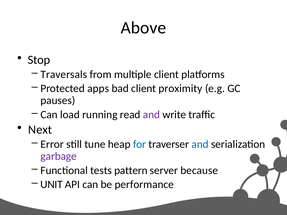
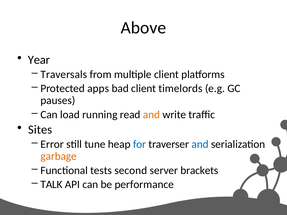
Stop: Stop -> Year
proximity: proximity -> timelords
and at (151, 115) colour: purple -> orange
Next: Next -> Sites
garbage colour: purple -> orange
pattern: pattern -> second
because: because -> brackets
UNIT: UNIT -> TALK
